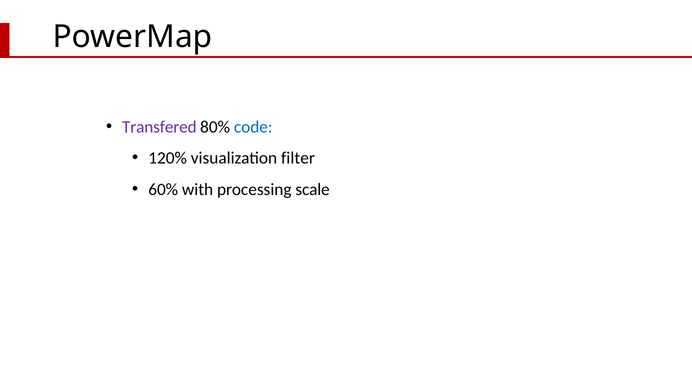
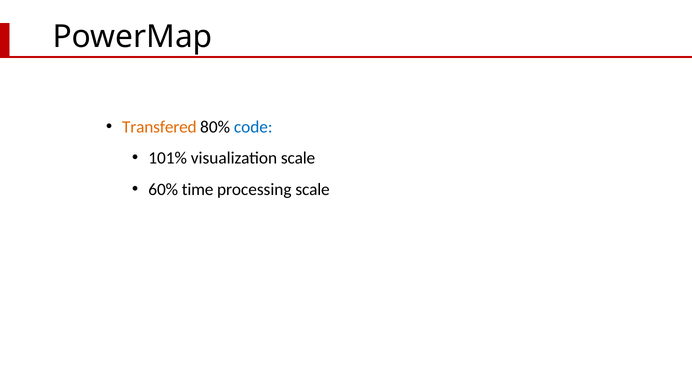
Transfered colour: purple -> orange
120%: 120% -> 101%
visualization filter: filter -> scale
with: with -> time
